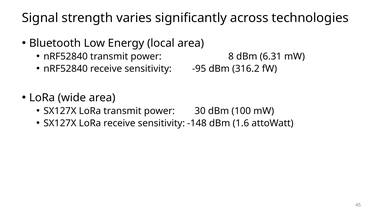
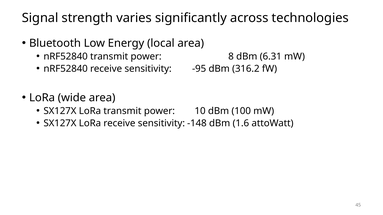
30: 30 -> 10
